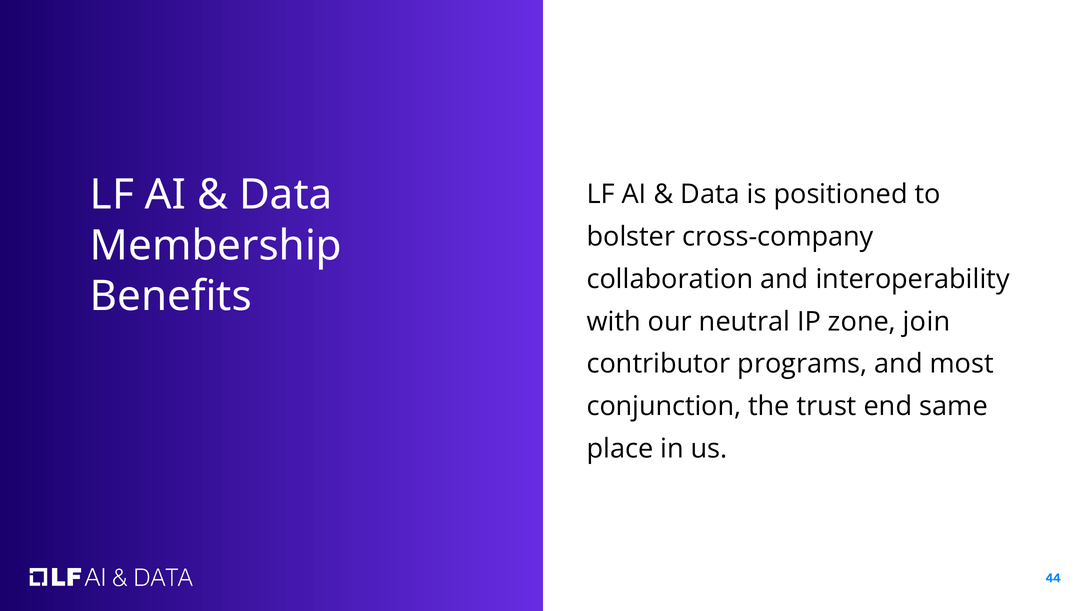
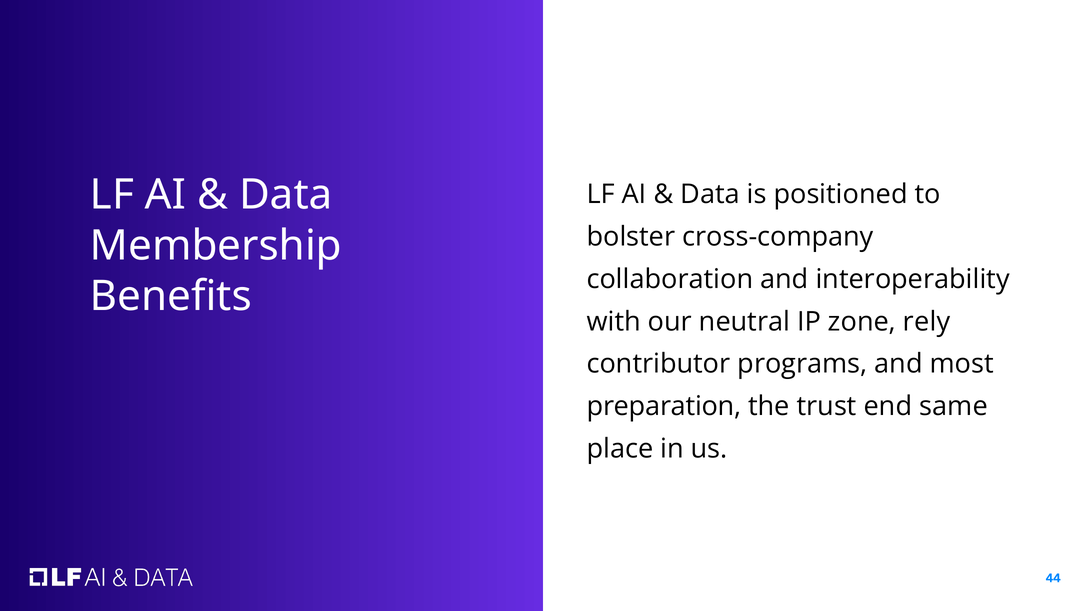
join: join -> rely
conjunction: conjunction -> preparation
